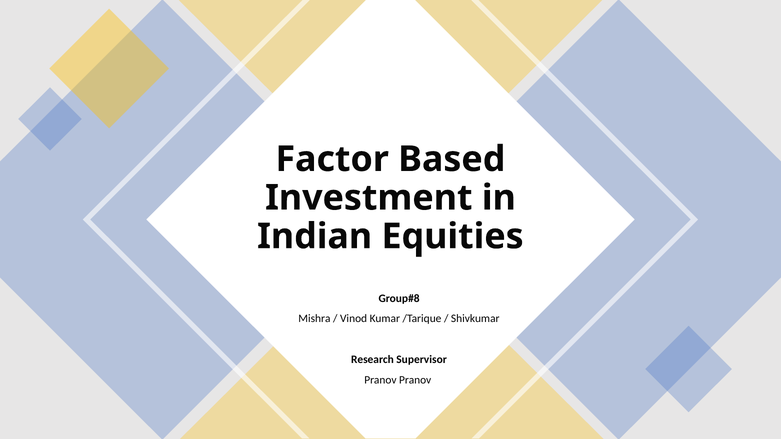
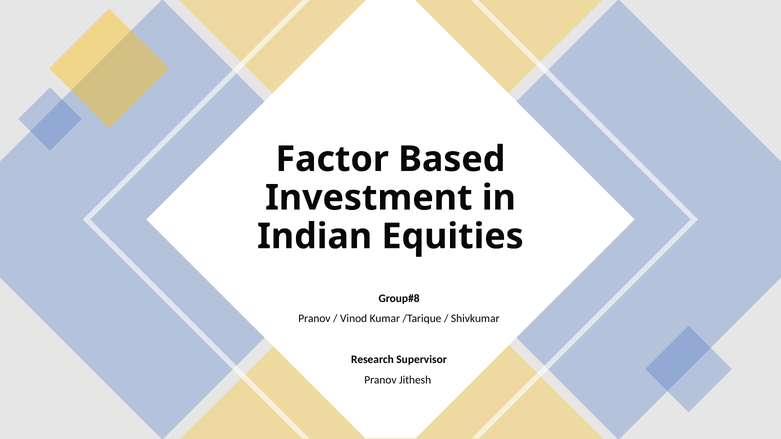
Mishra at (314, 319): Mishra -> Pranov
Pranov Pranov: Pranov -> Jithesh
